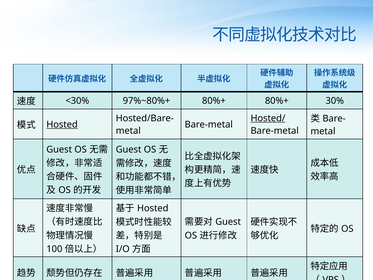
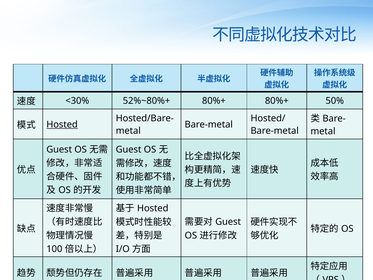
97%~80%+: 97%~80%+ -> 52%~80%+
30%: 30% -> 50%
Hosted/ underline: present -> none
